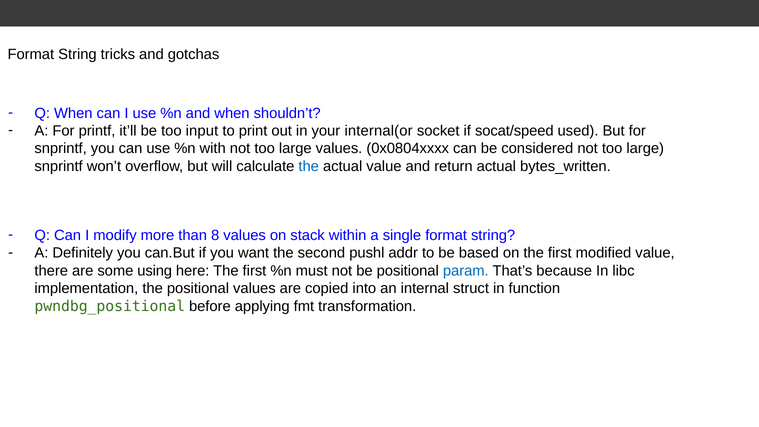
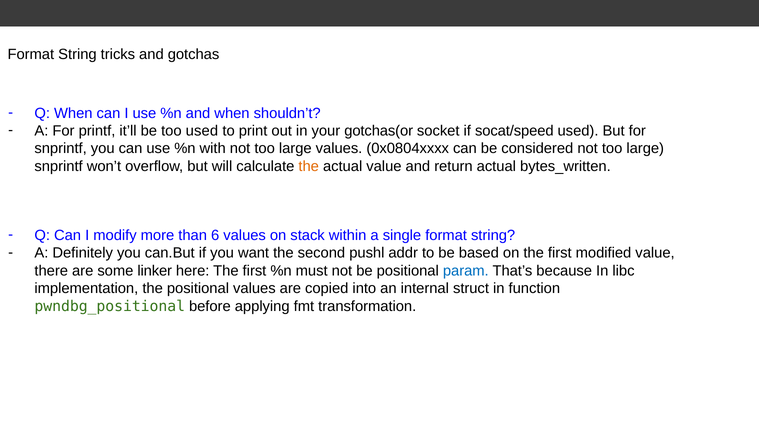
too input: input -> used
internal(or: internal(or -> gotchas(or
the at (309, 166) colour: blue -> orange
8: 8 -> 6
using: using -> linker
